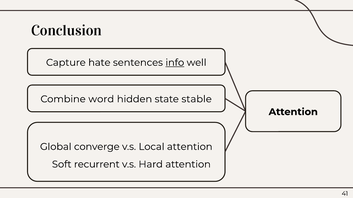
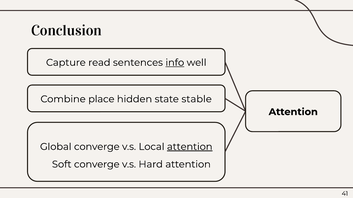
hate: hate -> read
word: word -> place
attention at (190, 147) underline: none -> present
Soft recurrent: recurrent -> converge
